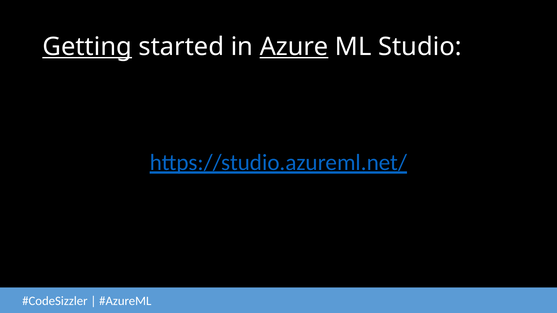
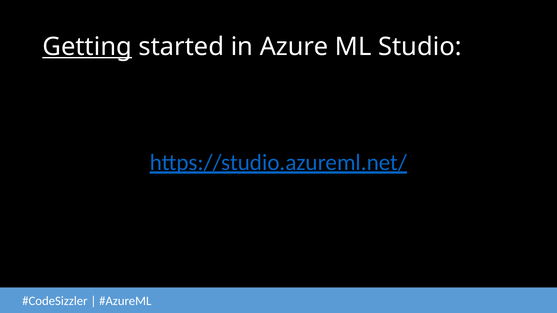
Azure underline: present -> none
